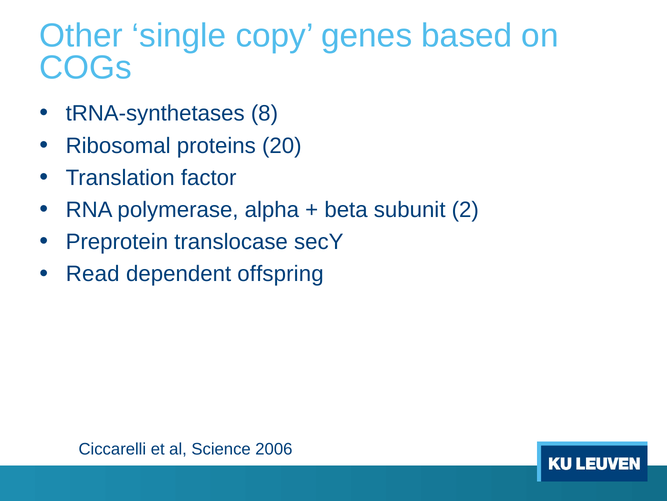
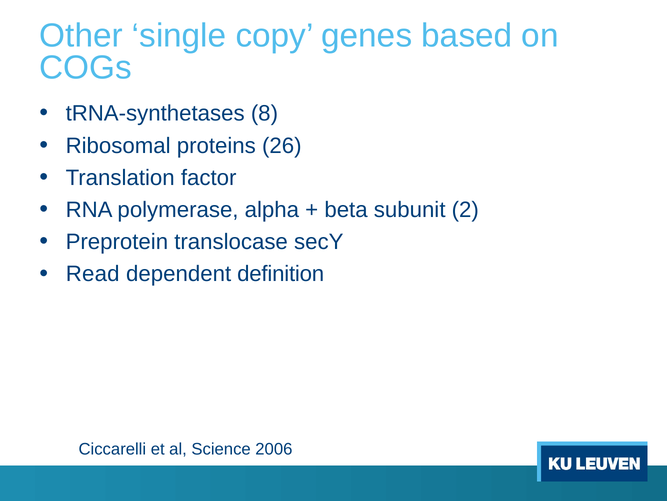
20: 20 -> 26
offspring: offspring -> definition
